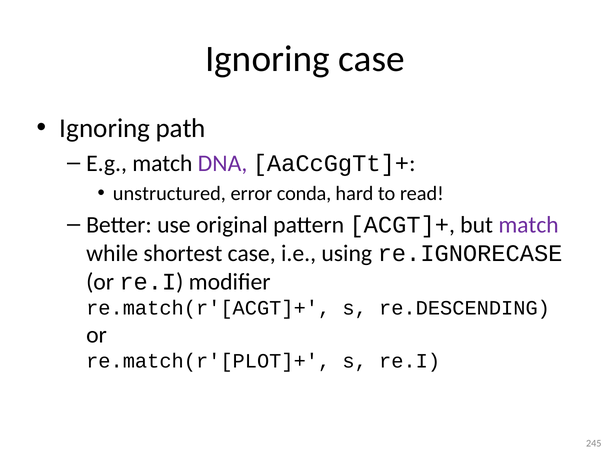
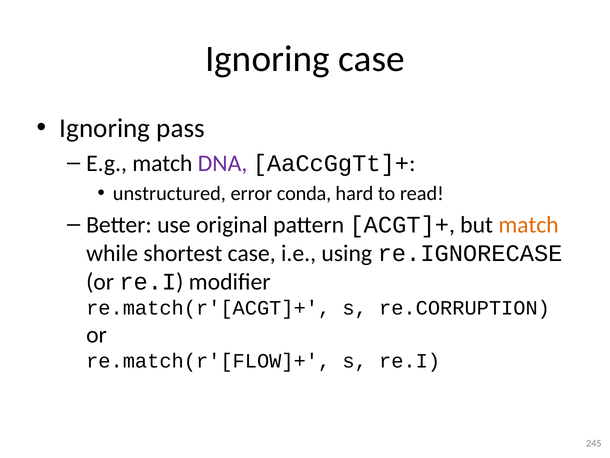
path: path -> pass
match at (529, 225) colour: purple -> orange
re.DESCENDING: re.DESCENDING -> re.CORRUPTION
re.match(r'[PLOT]+: re.match(r'[PLOT]+ -> re.match(r'[FLOW]+
